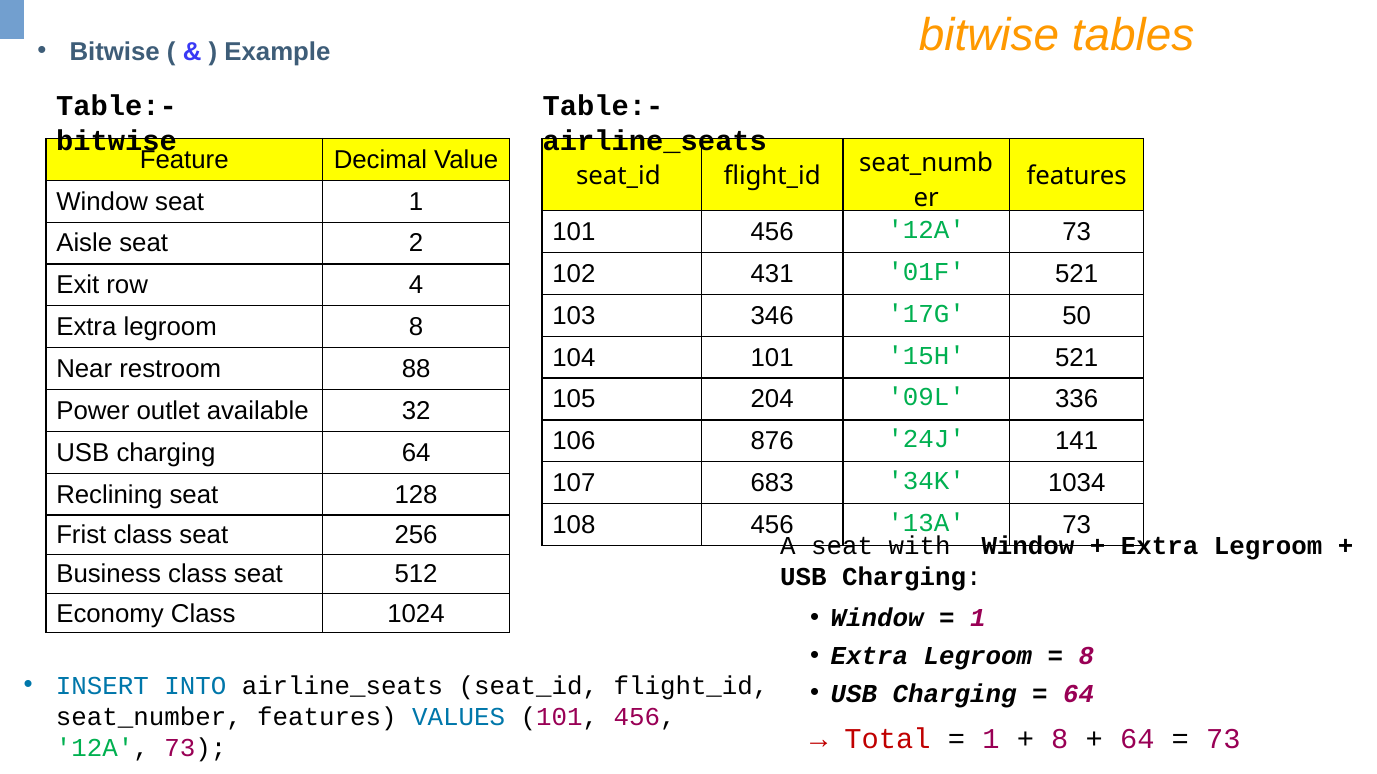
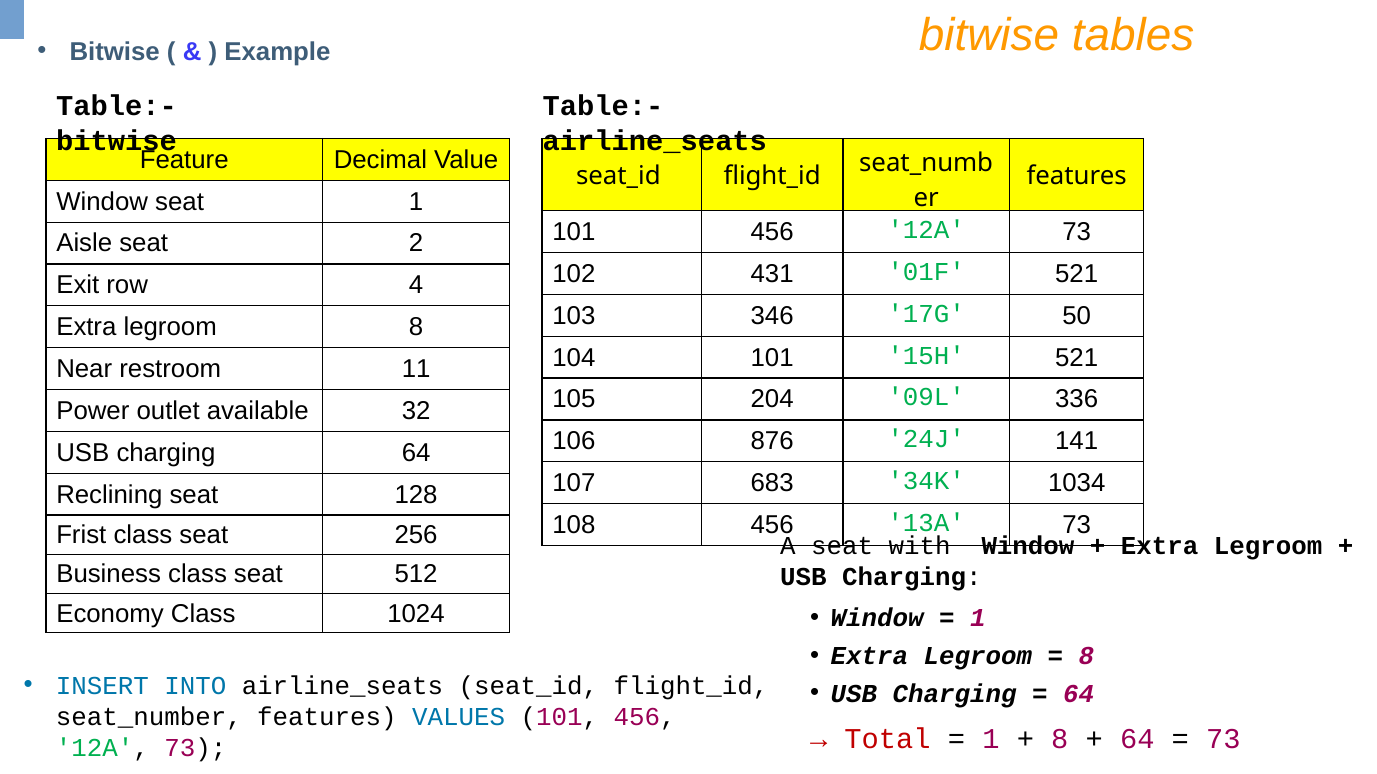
88: 88 -> 11
